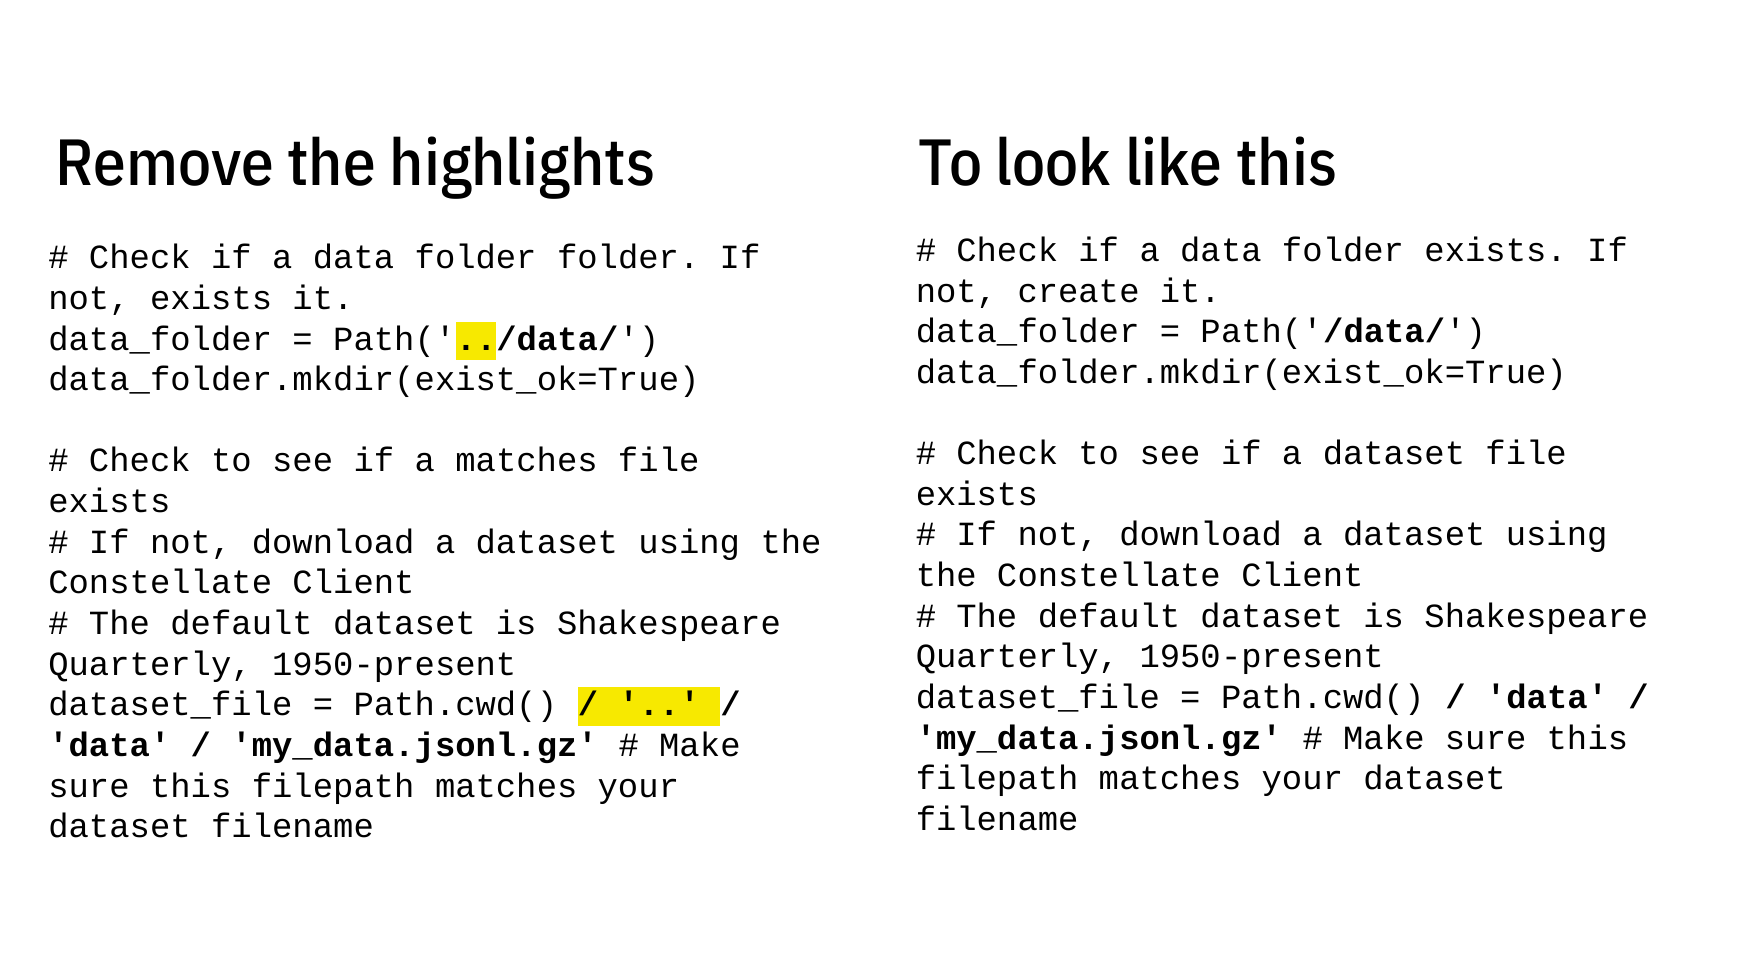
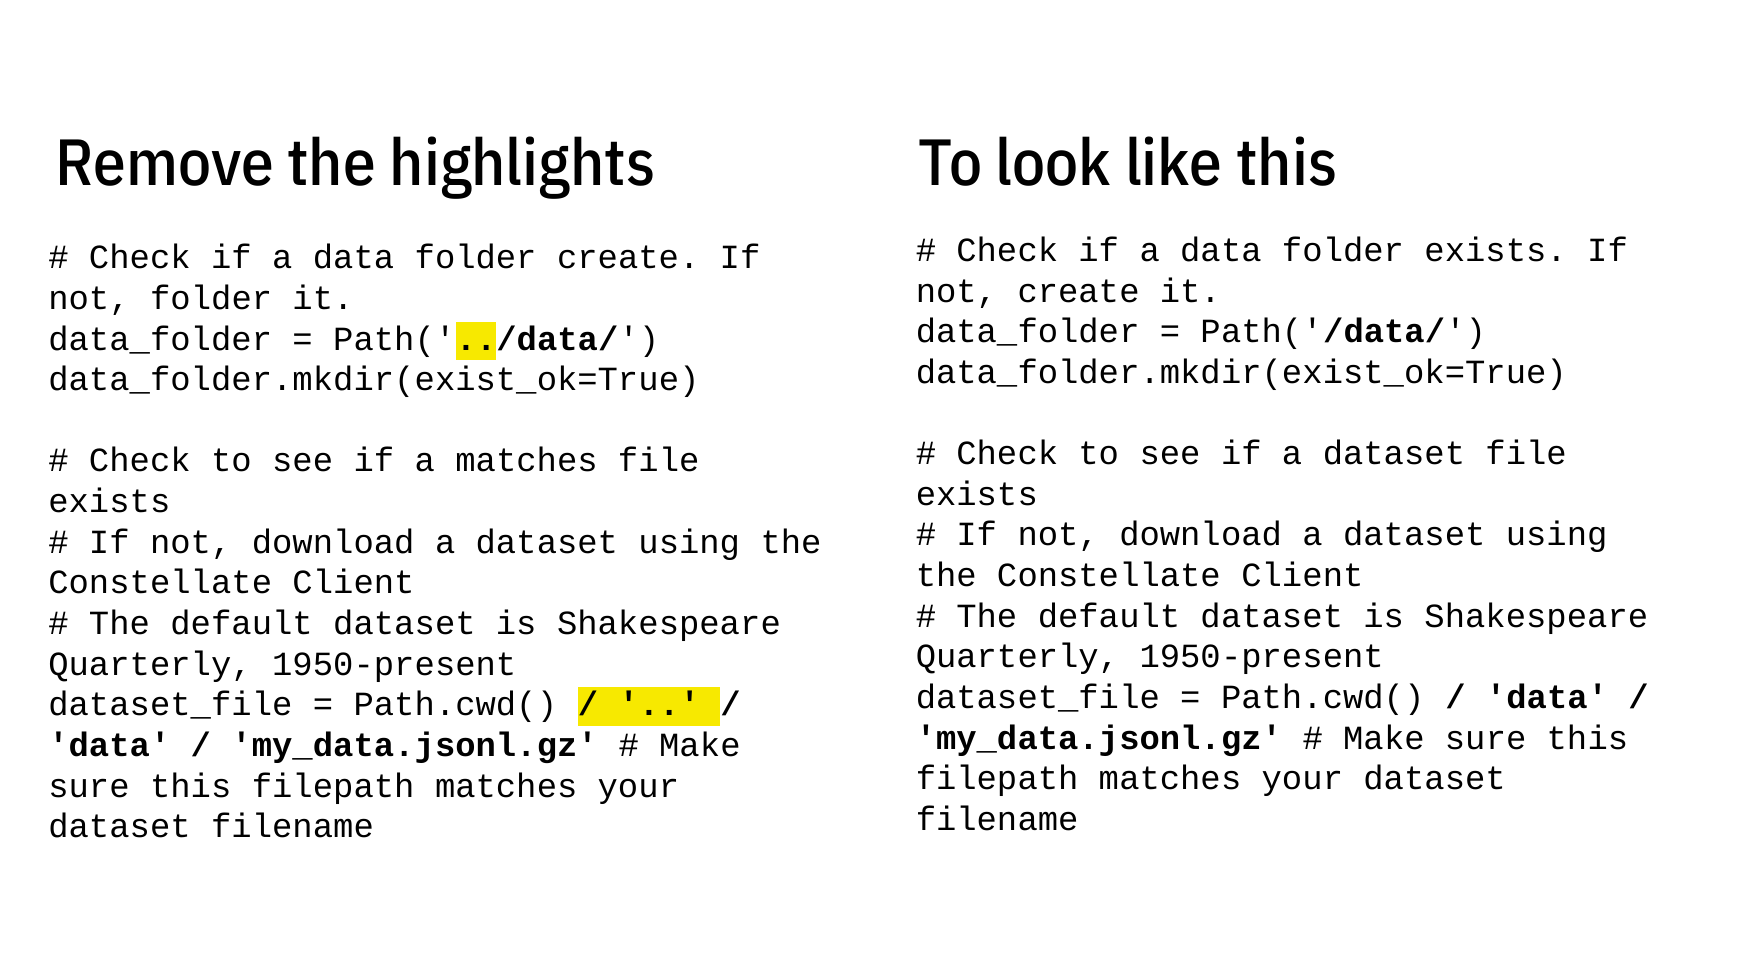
folder folder: folder -> create
not exists: exists -> folder
